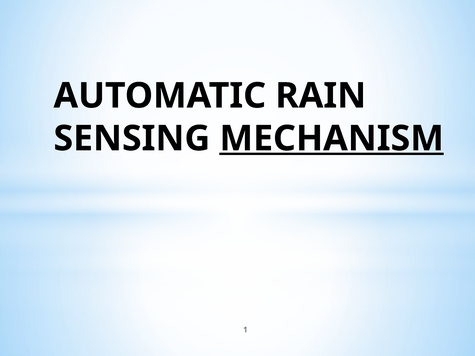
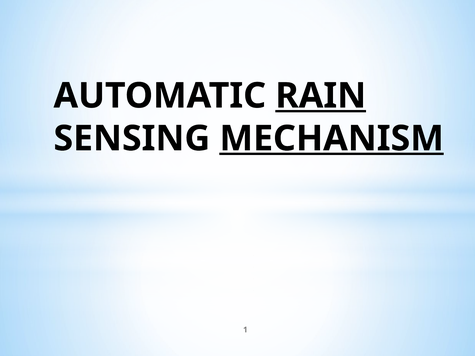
RAIN underline: none -> present
